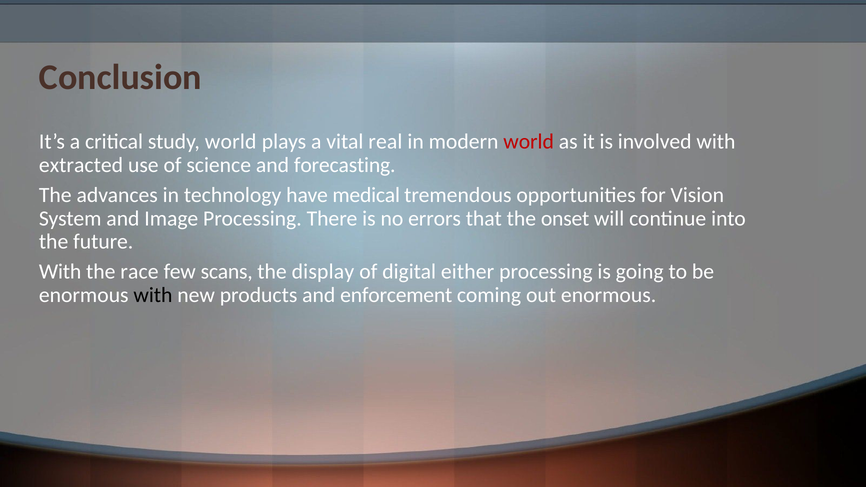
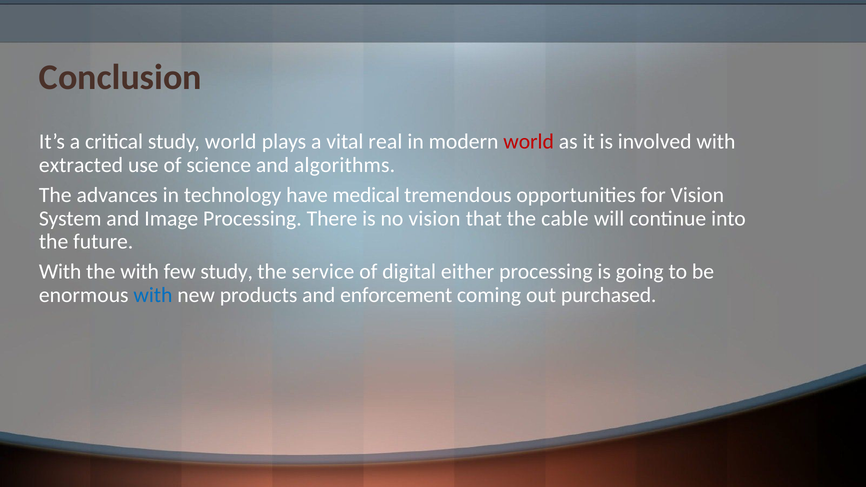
forecasting: forecasting -> algorithms
no errors: errors -> vision
onset: onset -> cable
the race: race -> with
few scans: scans -> study
display: display -> service
with at (153, 295) colour: black -> blue
out enormous: enormous -> purchased
